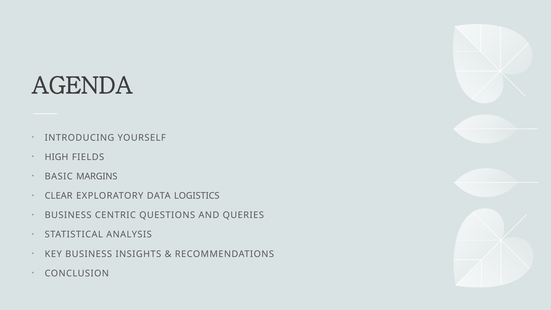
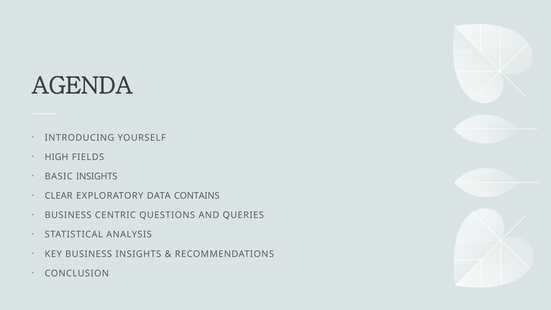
BASIC MARGINS: MARGINS -> INSIGHTS
LOGISTICS: LOGISTICS -> CONTAINS
